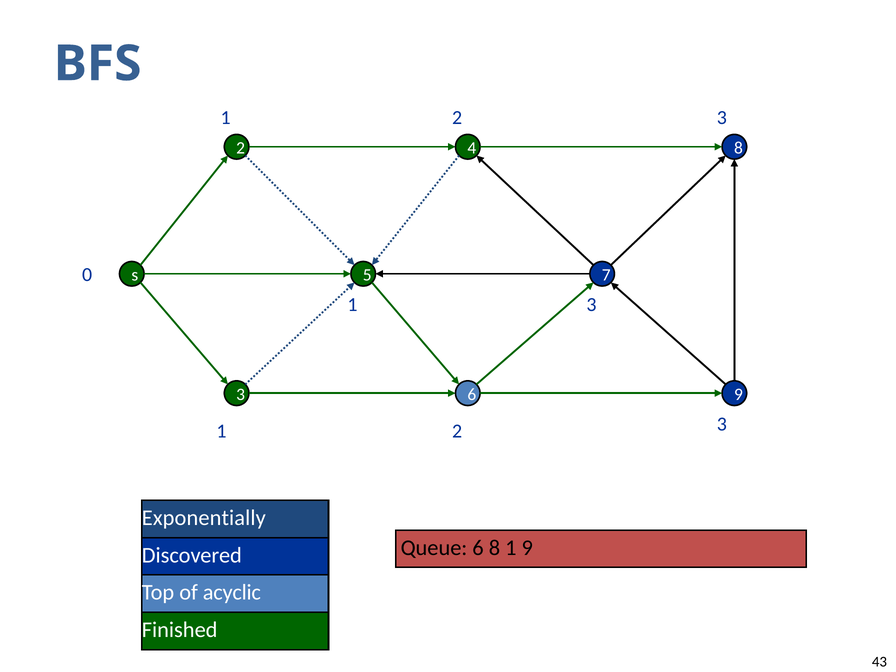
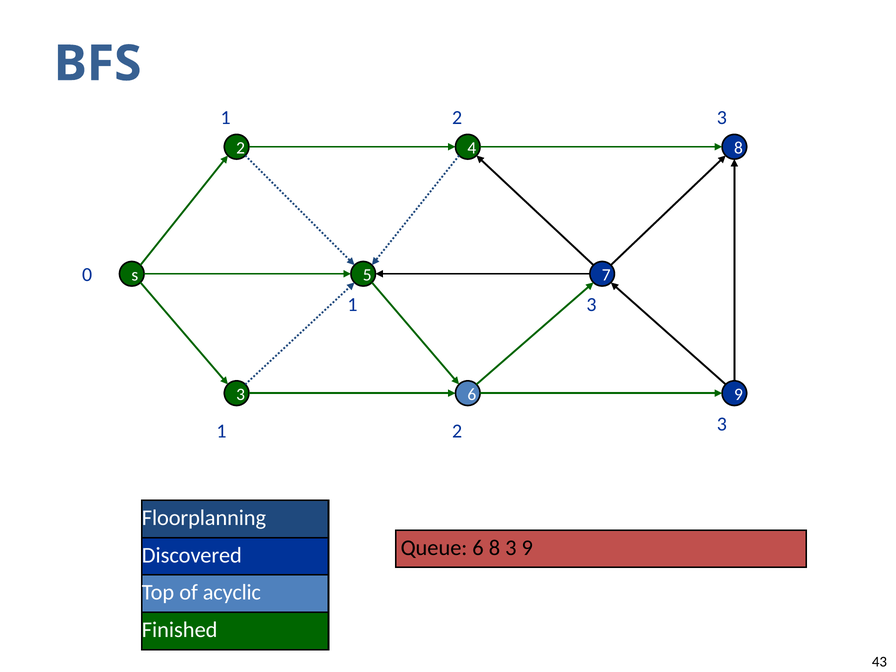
Exponentially: Exponentially -> Floorplanning
6 8 1: 1 -> 3
